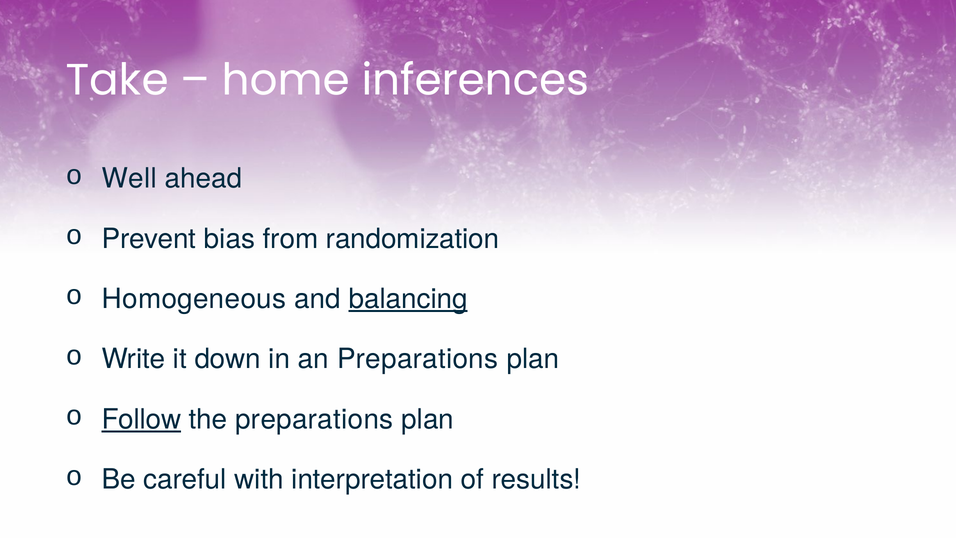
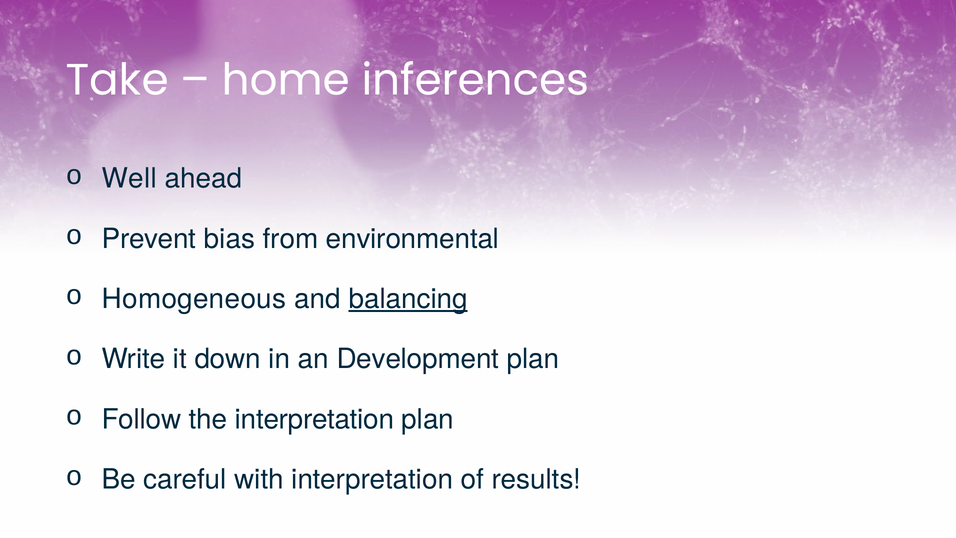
randomization: randomization -> environmental
an Preparations: Preparations -> Development
Follow underline: present -> none
the preparations: preparations -> interpretation
